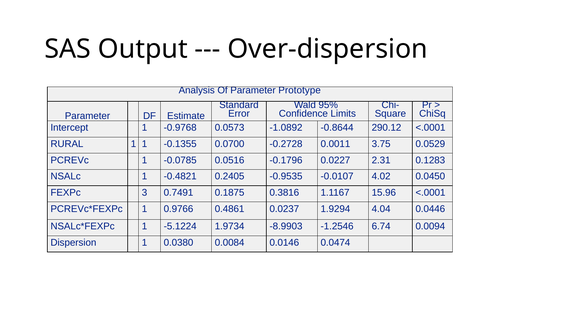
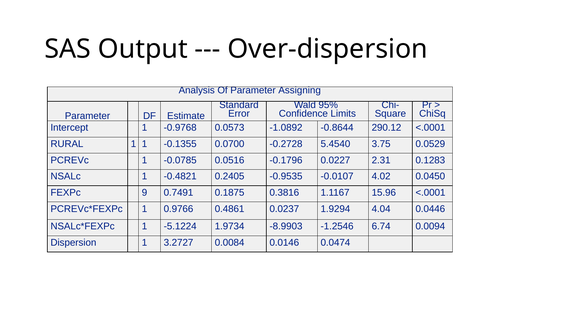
Prototype: Prototype -> Assigning
0.0011: 0.0011 -> 5.4540
3: 3 -> 9
0.0380: 0.0380 -> 3.2727
